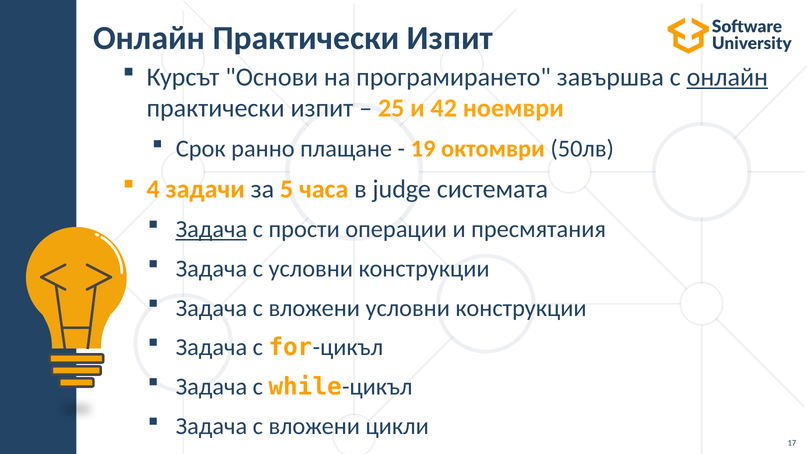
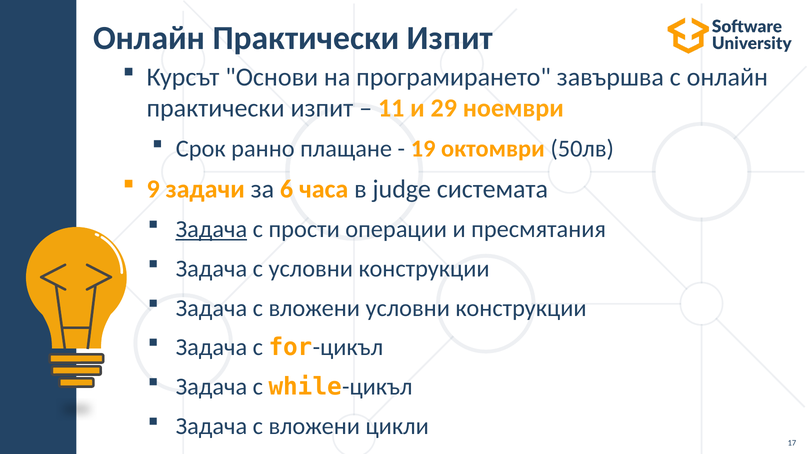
онлайн at (727, 77) underline: present -> none
25: 25 -> 11
42: 42 -> 29
4: 4 -> 9
5: 5 -> 6
